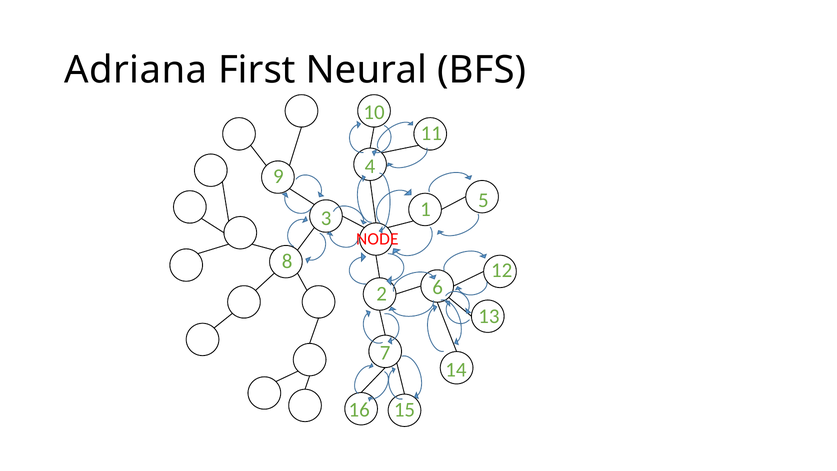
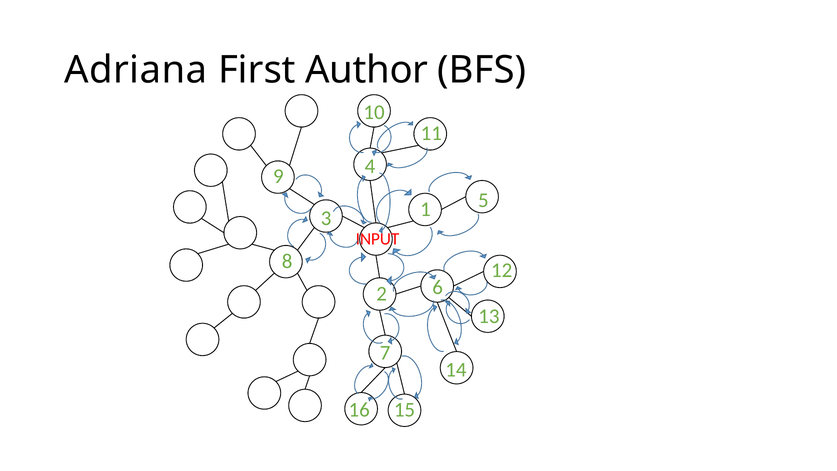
Neural: Neural -> Author
NODE: NODE -> INPUT
